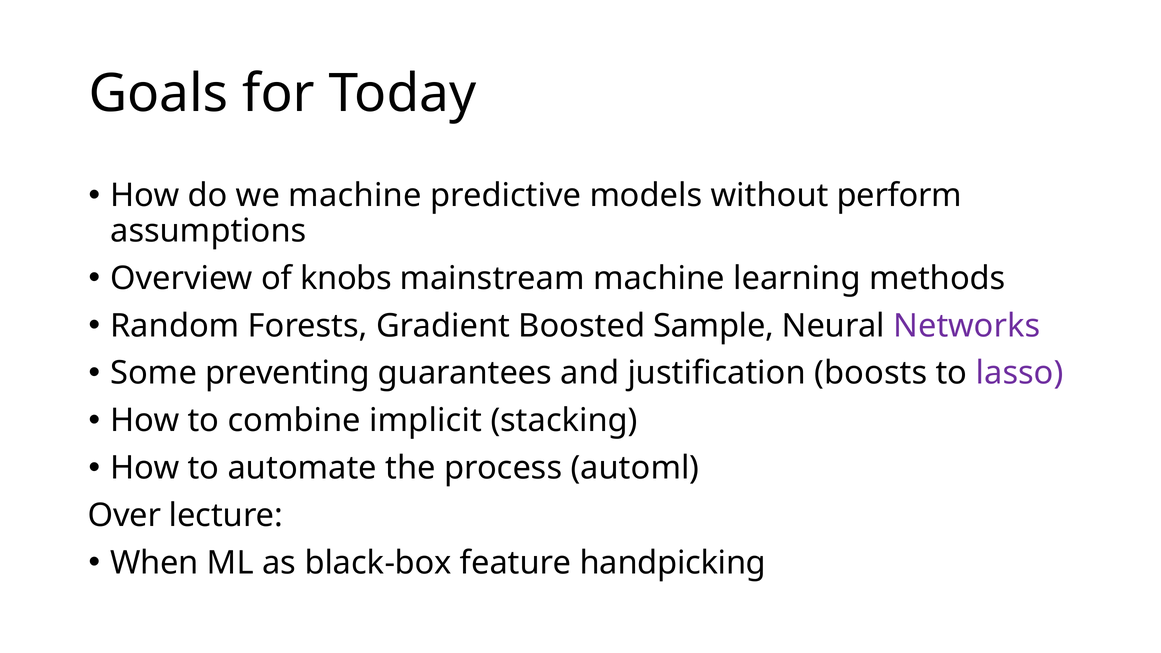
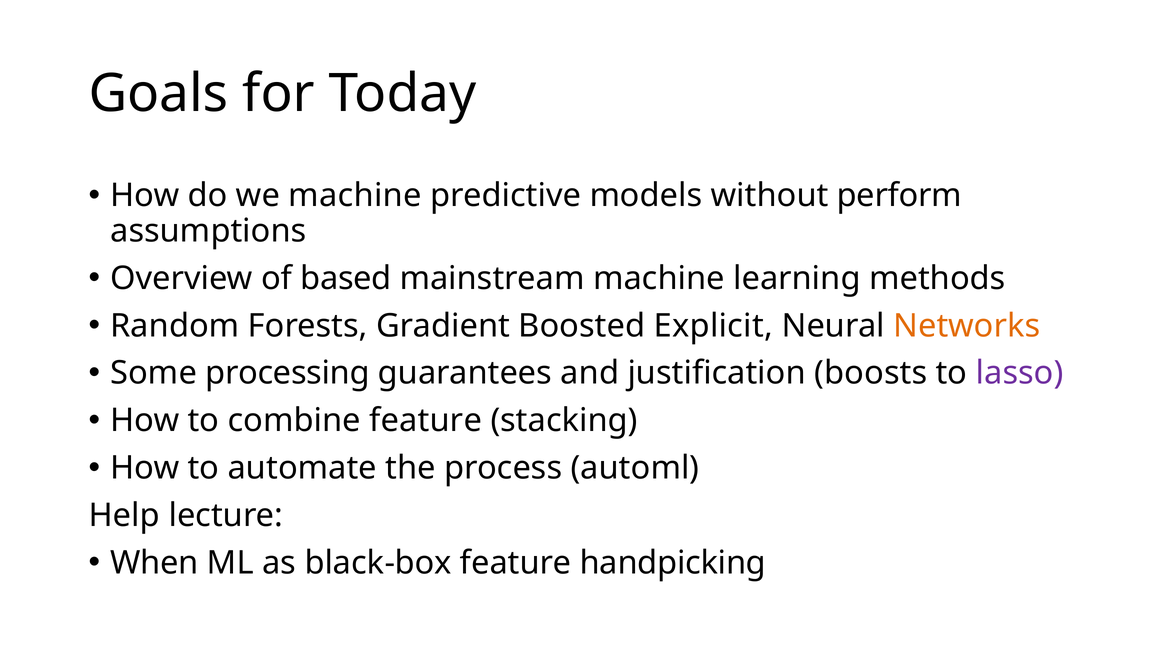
knobs: knobs -> based
Sample: Sample -> Explicit
Networks colour: purple -> orange
preventing: preventing -> processing
combine implicit: implicit -> feature
Over: Over -> Help
